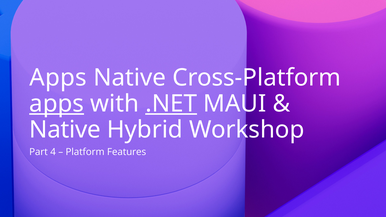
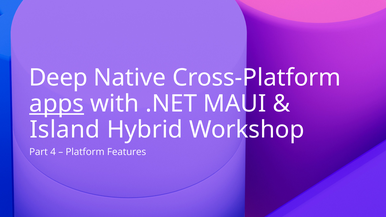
Apps at (58, 78): Apps -> Deep
.NET underline: present -> none
Native at (65, 130): Native -> Island
